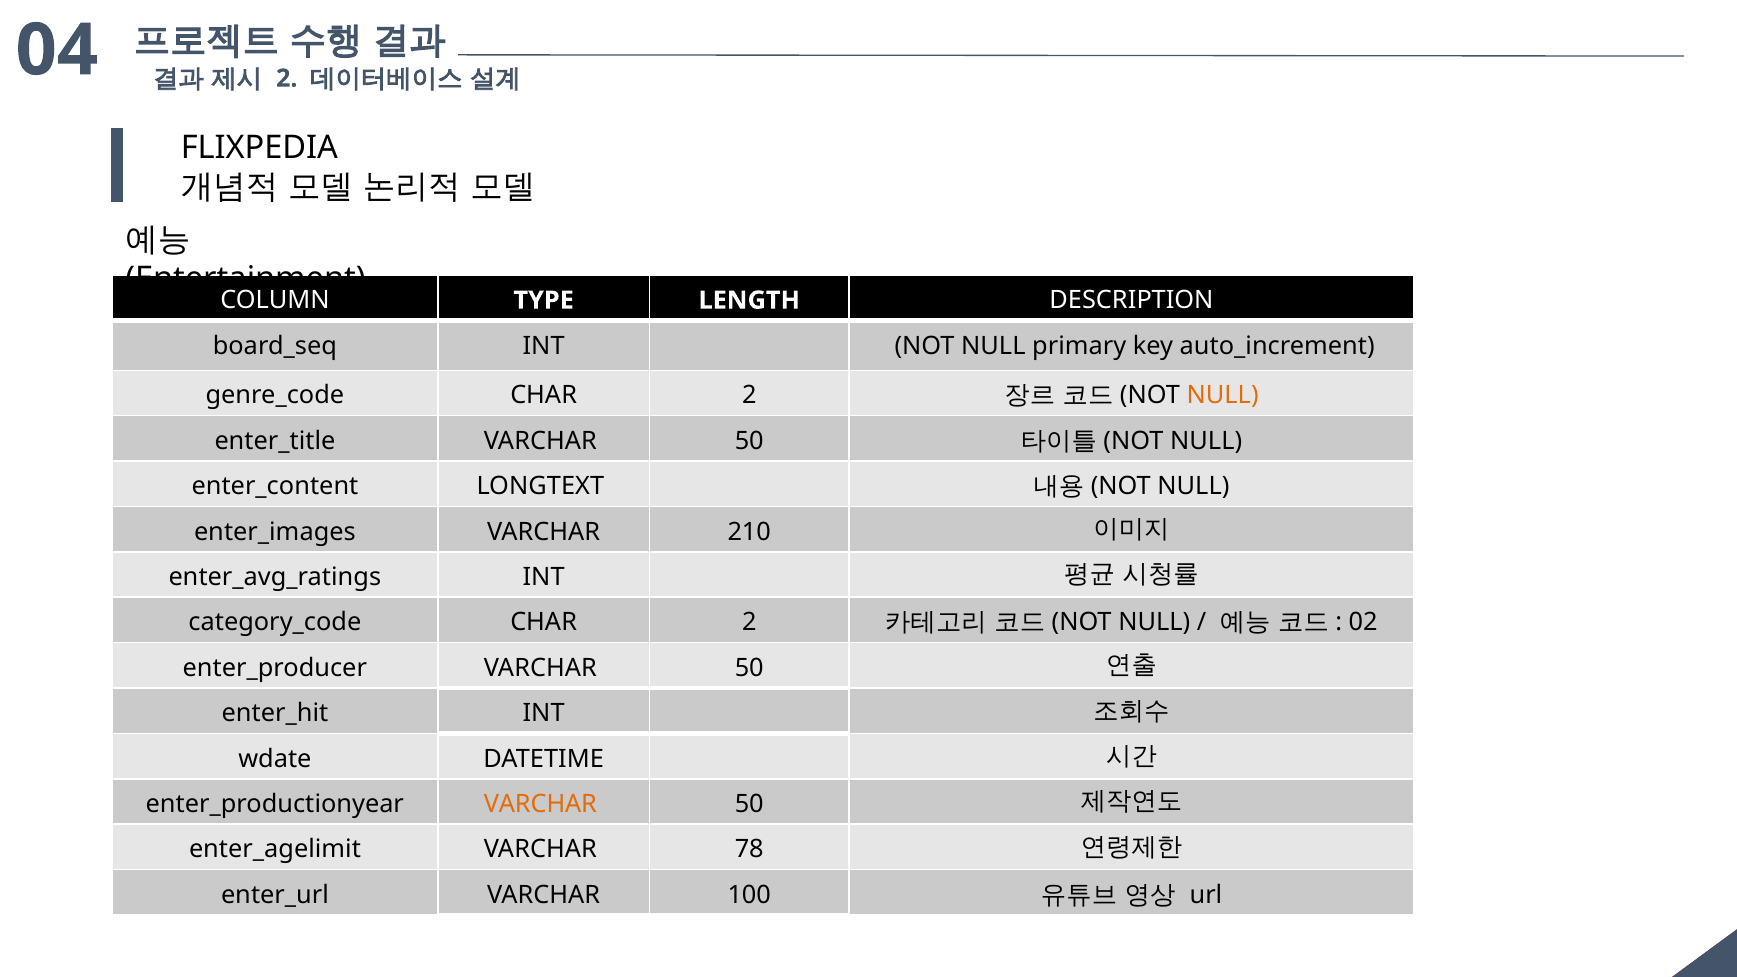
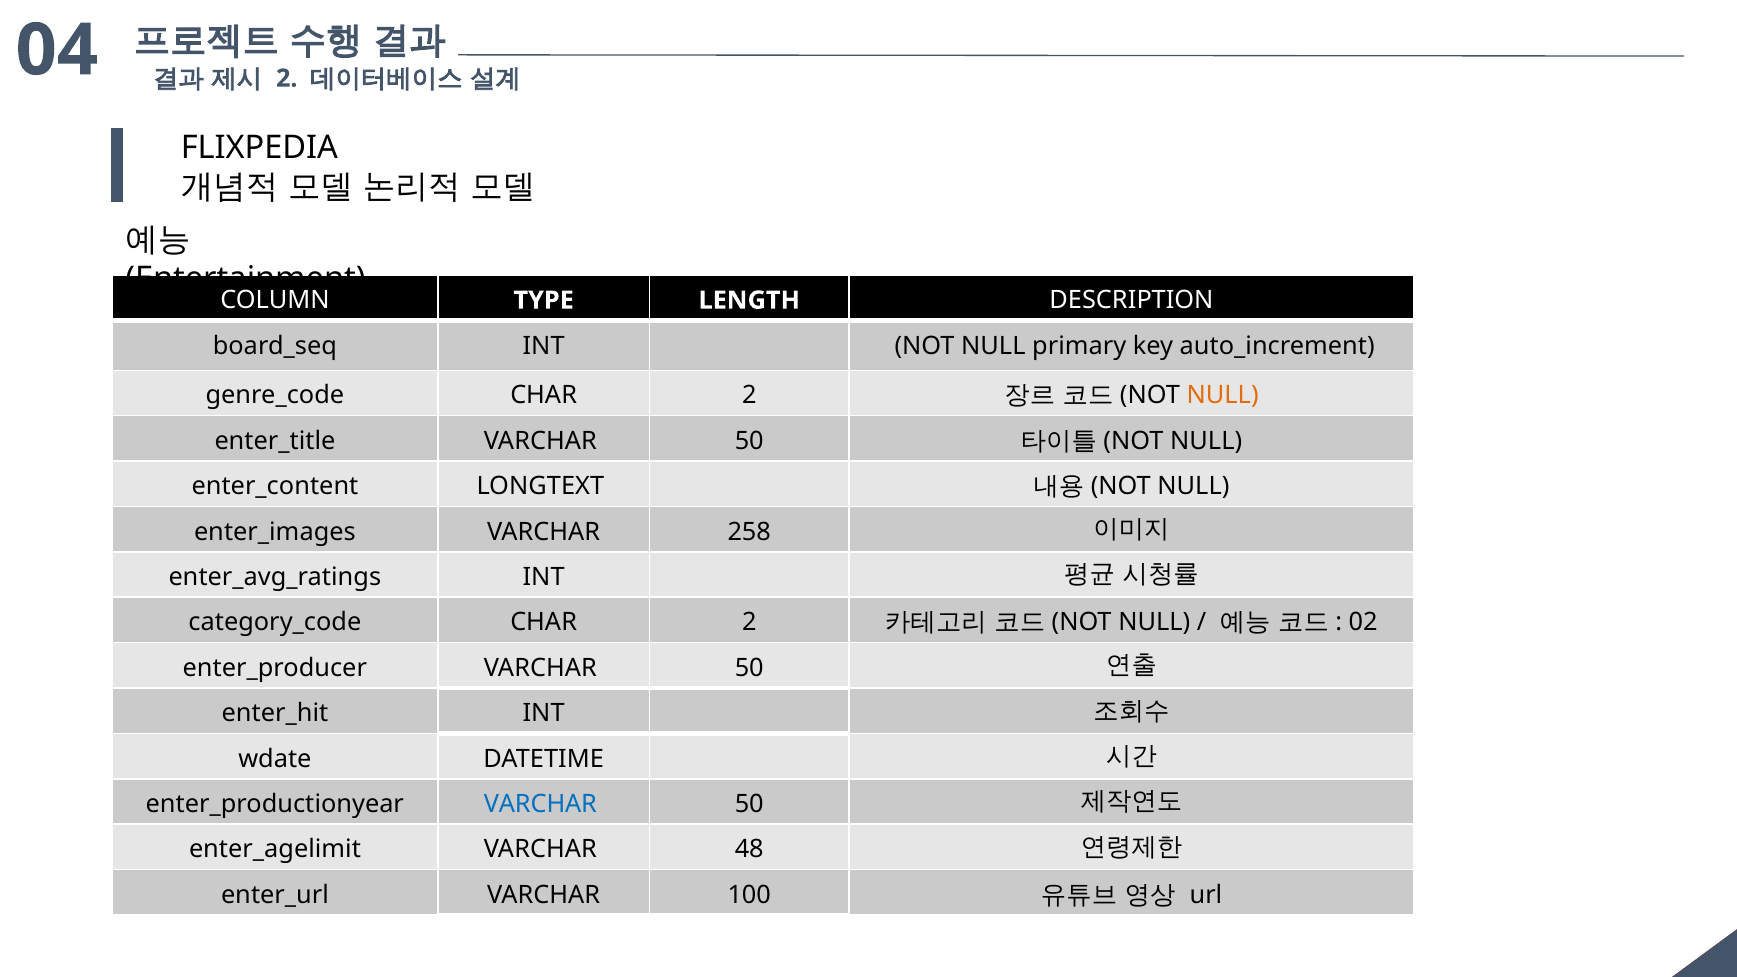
210: 210 -> 258
VARCHAR at (540, 804) colour: orange -> blue
78: 78 -> 48
